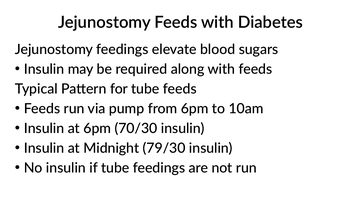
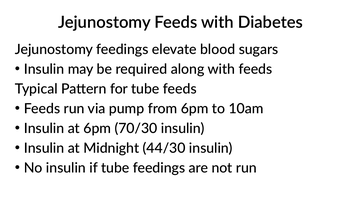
79/30: 79/30 -> 44/30
